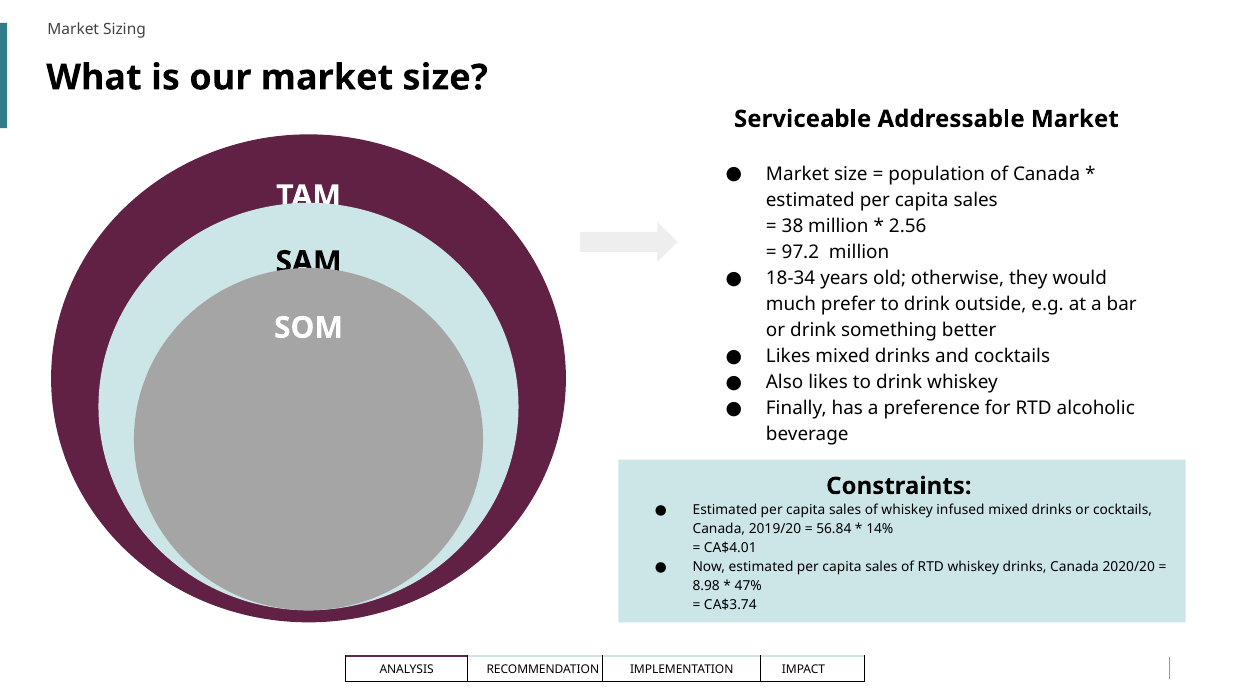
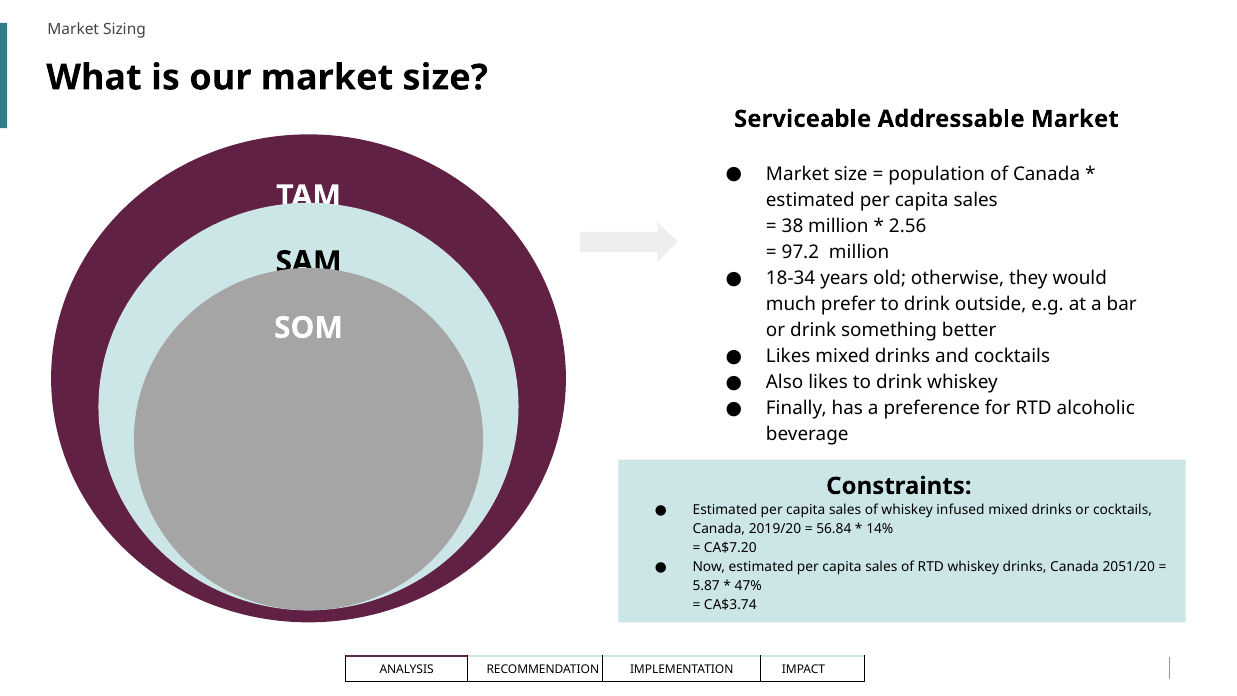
CA$4.01: CA$4.01 -> CA$7.20
2020/20: 2020/20 -> 2051/20
8.98: 8.98 -> 5.87
